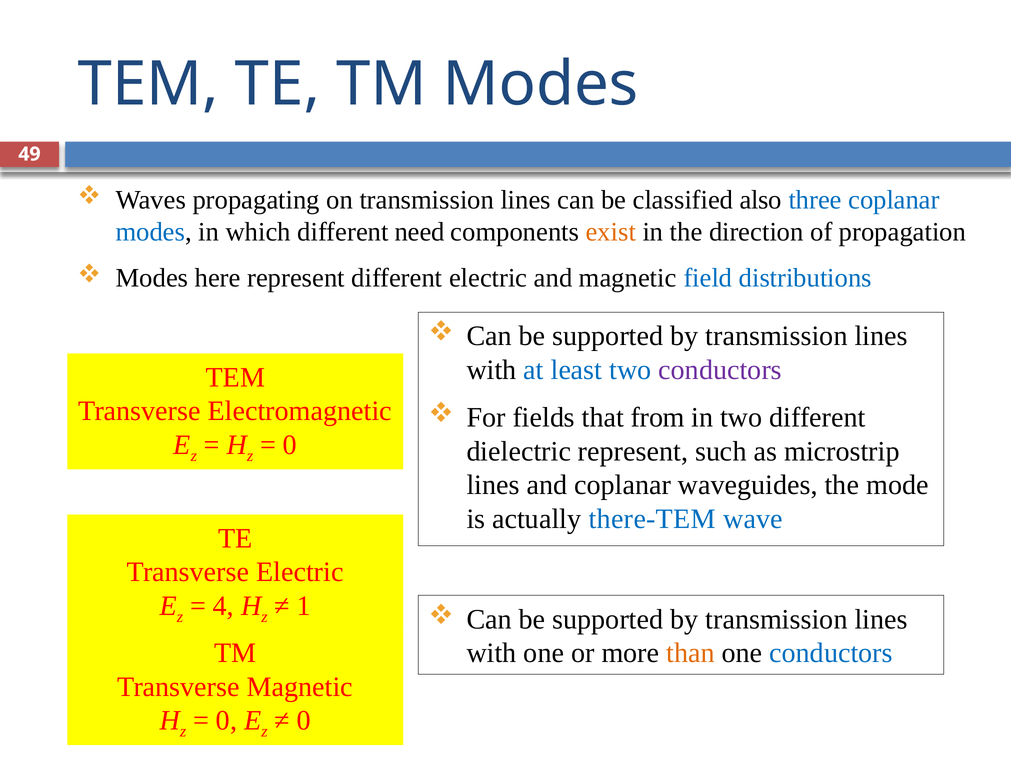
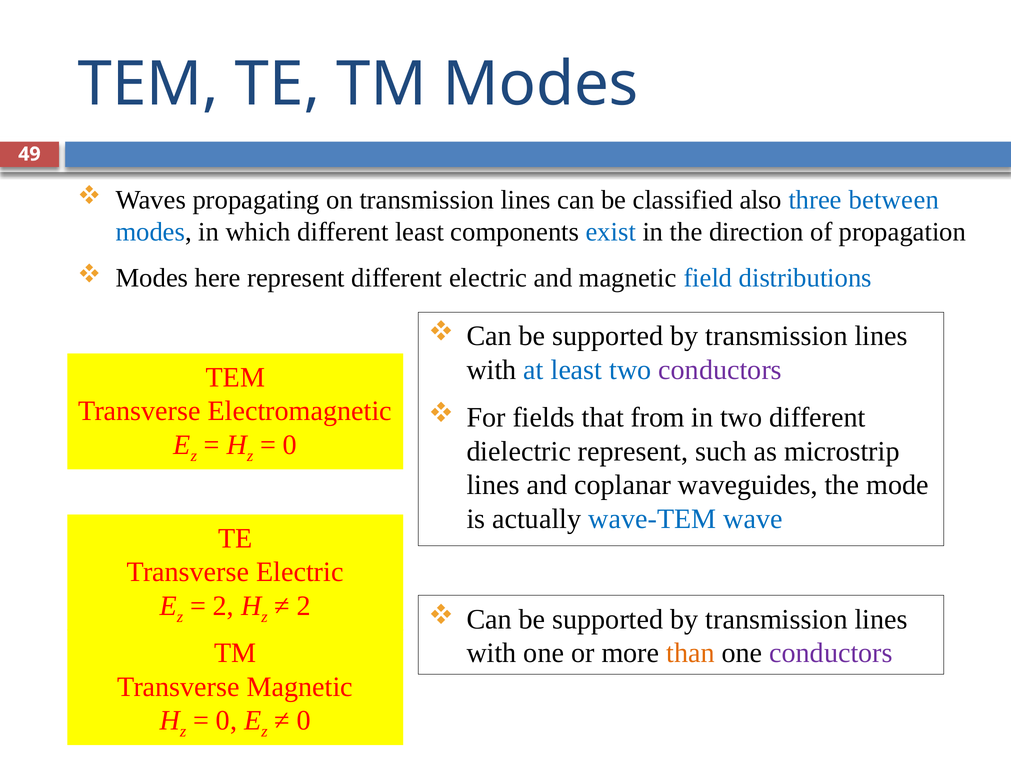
three coplanar: coplanar -> between
different need: need -> least
exist colour: orange -> blue
there-TEM: there-TEM -> wave-TEM
4 at (223, 605): 4 -> 2
1 at (304, 605): 1 -> 2
conductors at (831, 652) colour: blue -> purple
